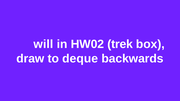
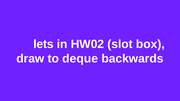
will: will -> lets
trek: trek -> slot
